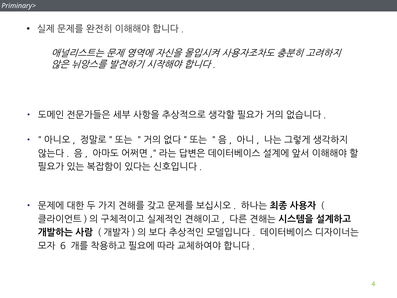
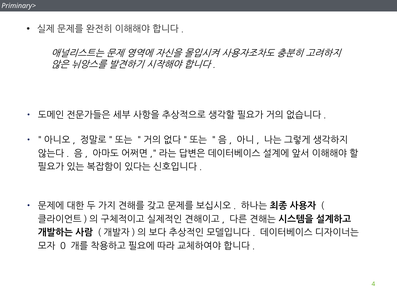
6: 6 -> 0
